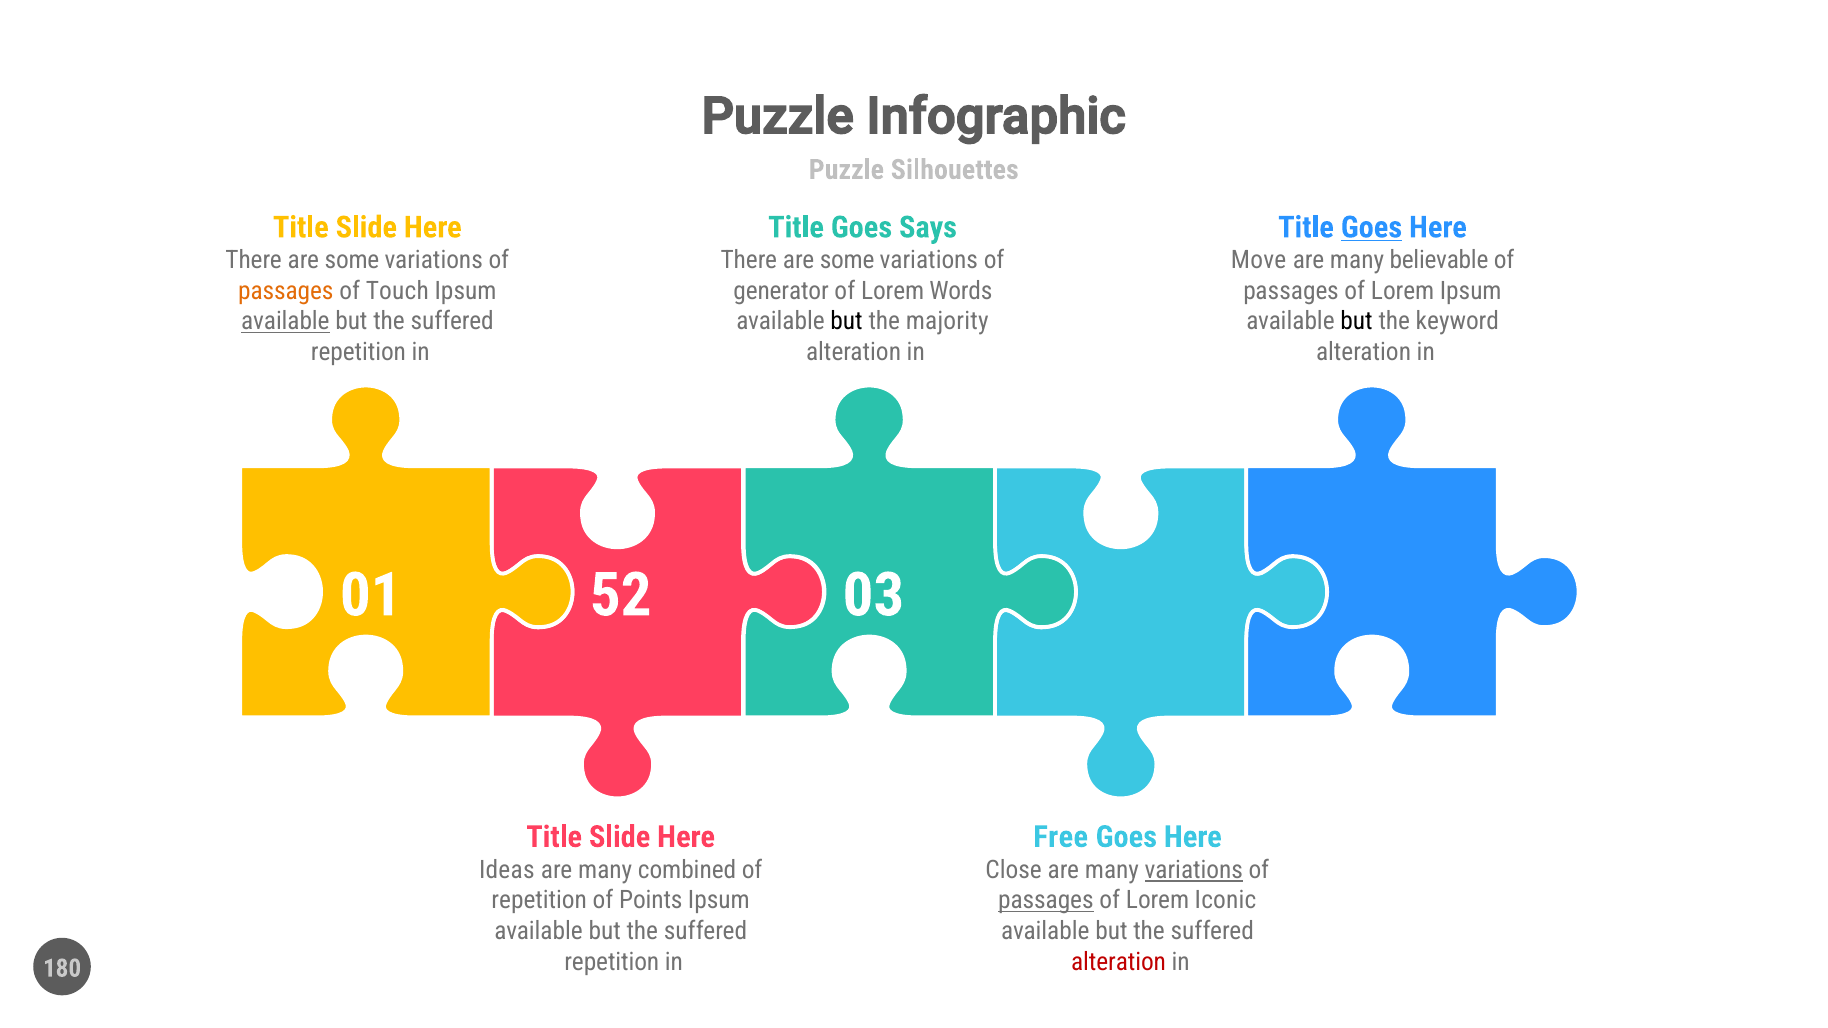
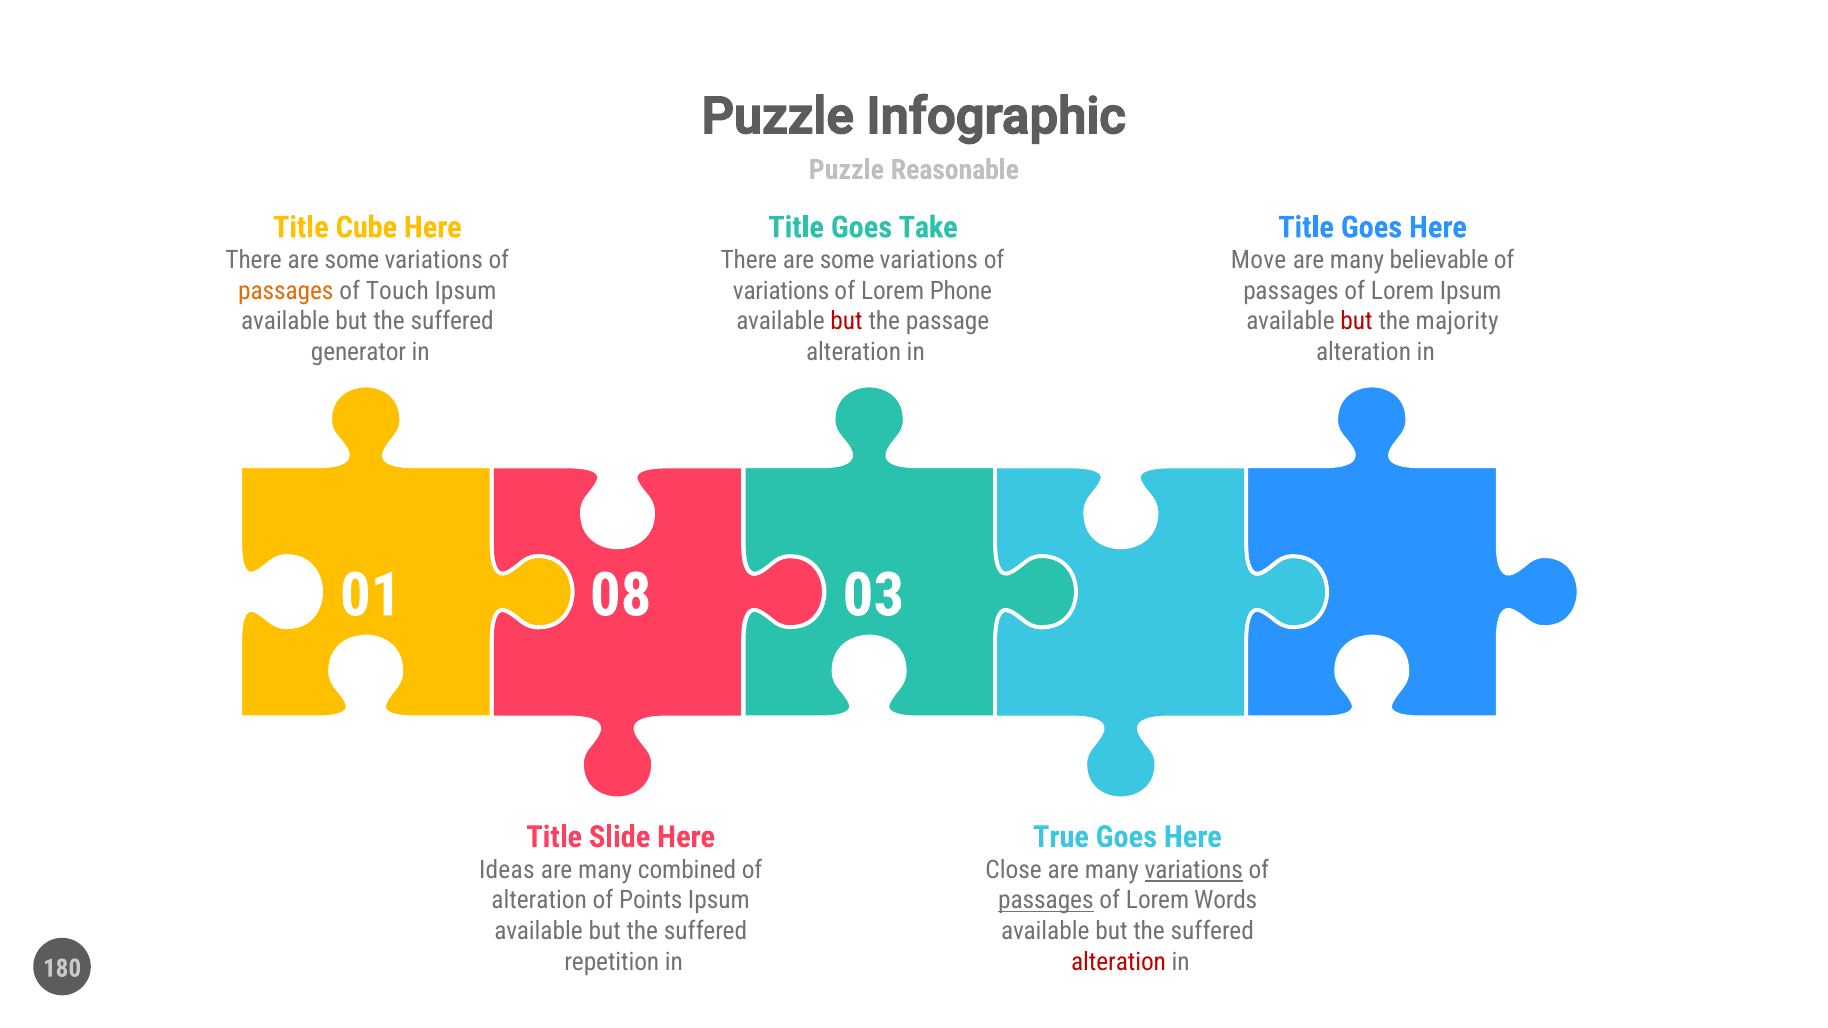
Silhouettes: Silhouettes -> Reasonable
Slide at (366, 227): Slide -> Cube
Says: Says -> Take
Goes at (1372, 227) underline: present -> none
generator at (781, 291): generator -> variations
Words: Words -> Phone
available at (285, 322) underline: present -> none
but at (847, 322) colour: black -> red
majority: majority -> passage
but at (1357, 322) colour: black -> red
keyword: keyword -> majority
repetition at (358, 352): repetition -> generator
52: 52 -> 08
Free: Free -> True
repetition at (539, 901): repetition -> alteration
Iconic: Iconic -> Words
